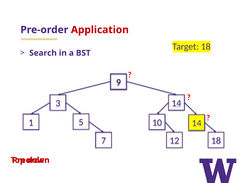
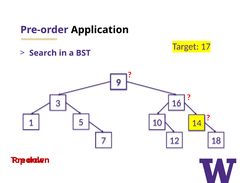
Application colour: red -> black
Target 18: 18 -> 17
3 14: 14 -> 16
